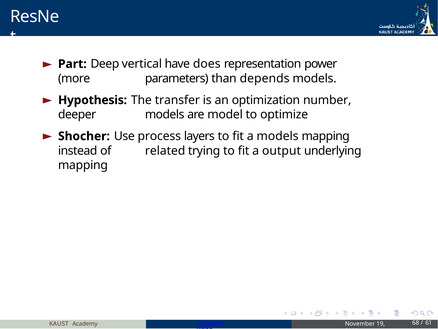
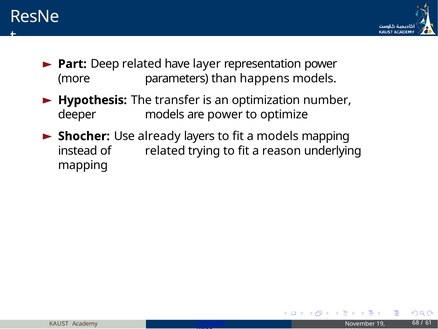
Deep vertical: vertical -> related
does: does -> layer
depends: depends -> happens
are model: model -> power
process: process -> already
output: output -> reason
